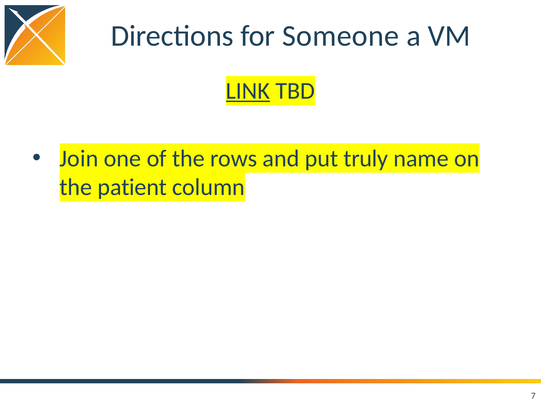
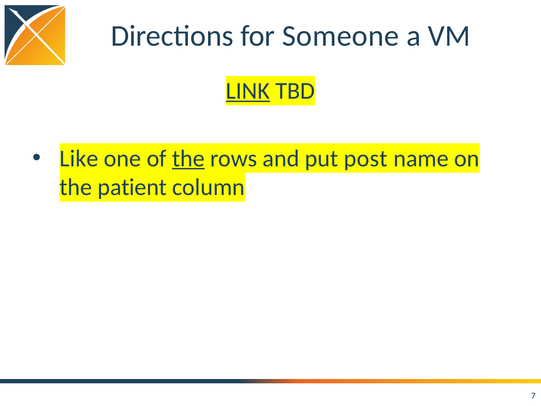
Join: Join -> Like
the at (188, 158) underline: none -> present
truly: truly -> post
